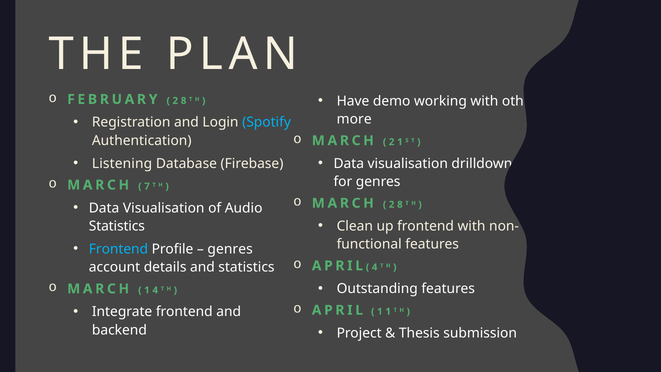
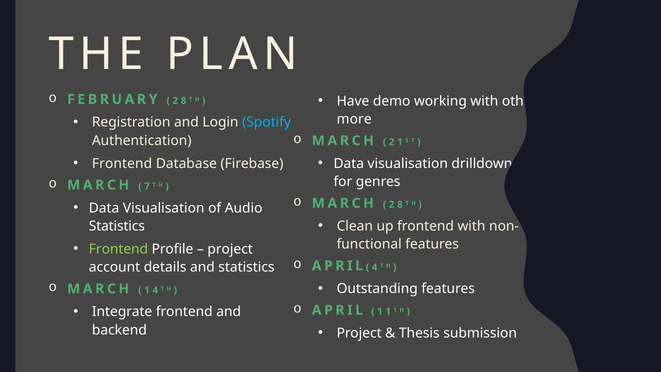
Listening at (122, 164): Listening -> Frontend
Frontend at (118, 249) colour: light blue -> light green
genres at (230, 249): genres -> project
